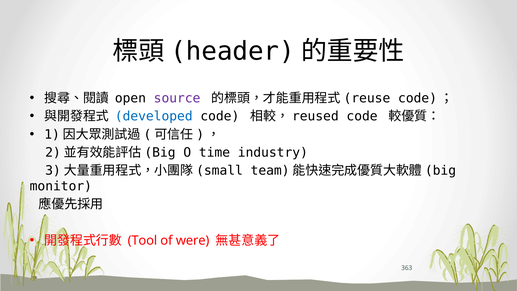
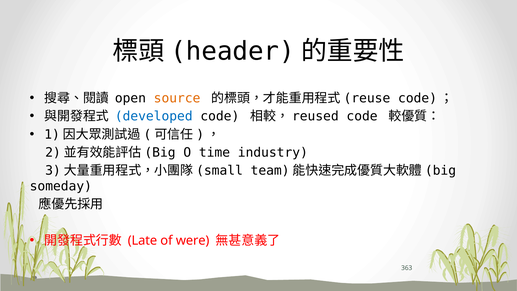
source colour: purple -> orange
monitor: monitor -> someday
Tool: Tool -> Late
